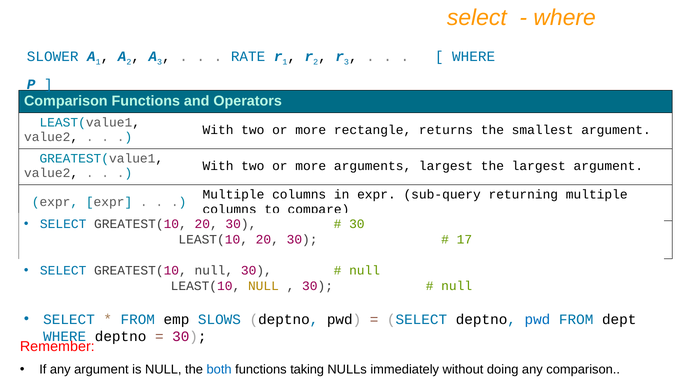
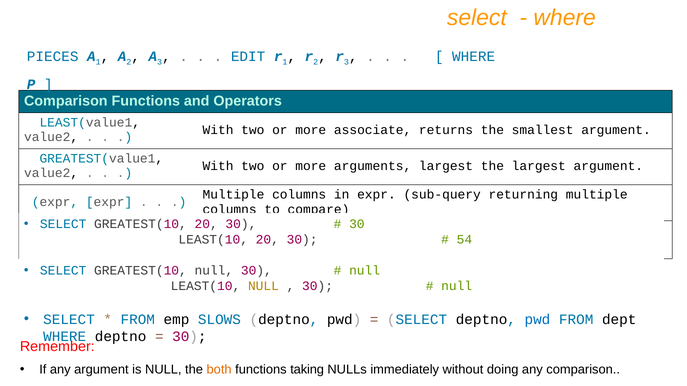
SLOWER: SLOWER -> PIECES
RATE: RATE -> EDIT
rectangle: rectangle -> associate
17: 17 -> 54
both colour: blue -> orange
